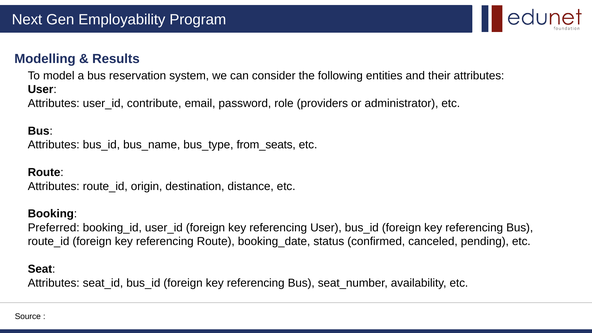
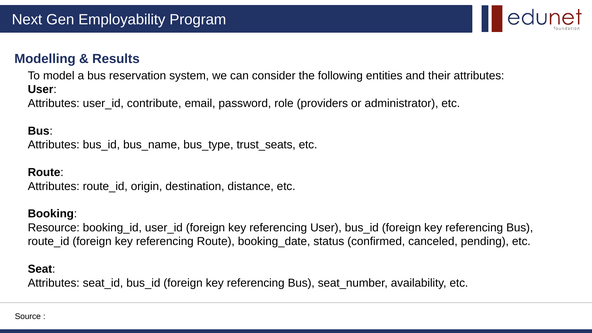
from_seats: from_seats -> trust_seats
Preferred: Preferred -> Resource
